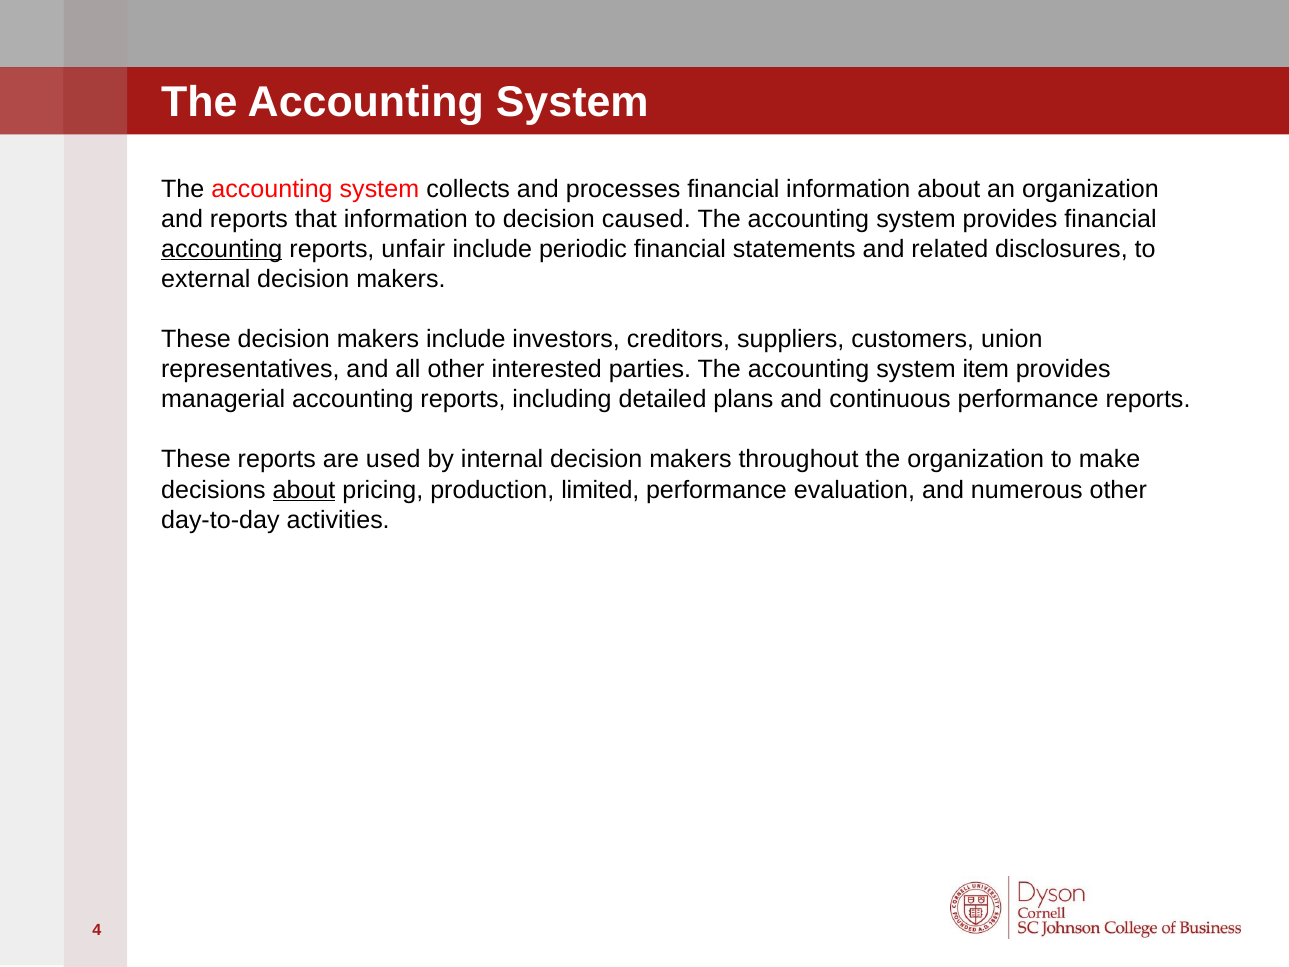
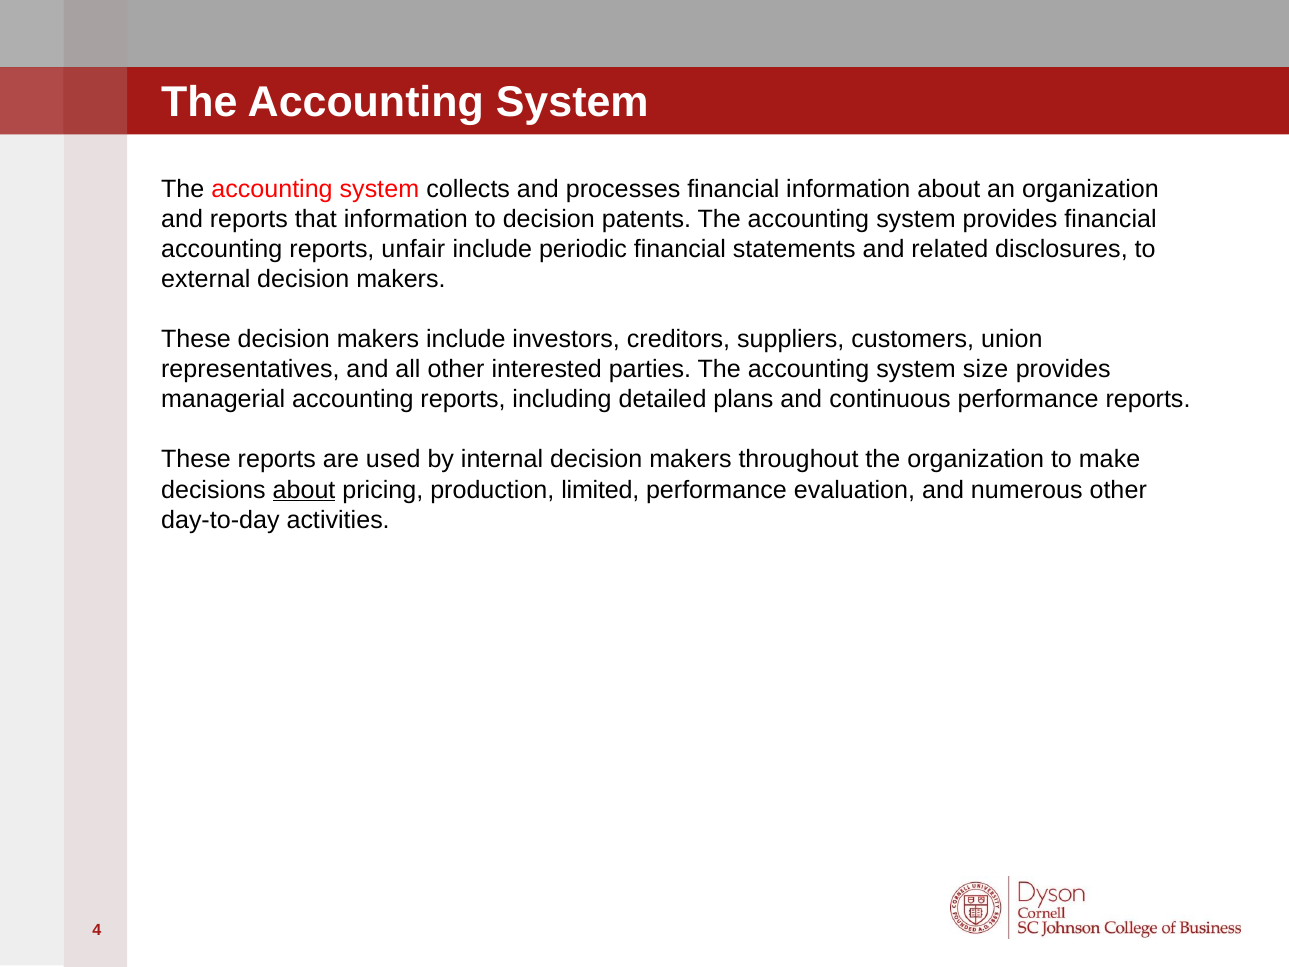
caused: caused -> patents
accounting at (222, 249) underline: present -> none
item: item -> size
